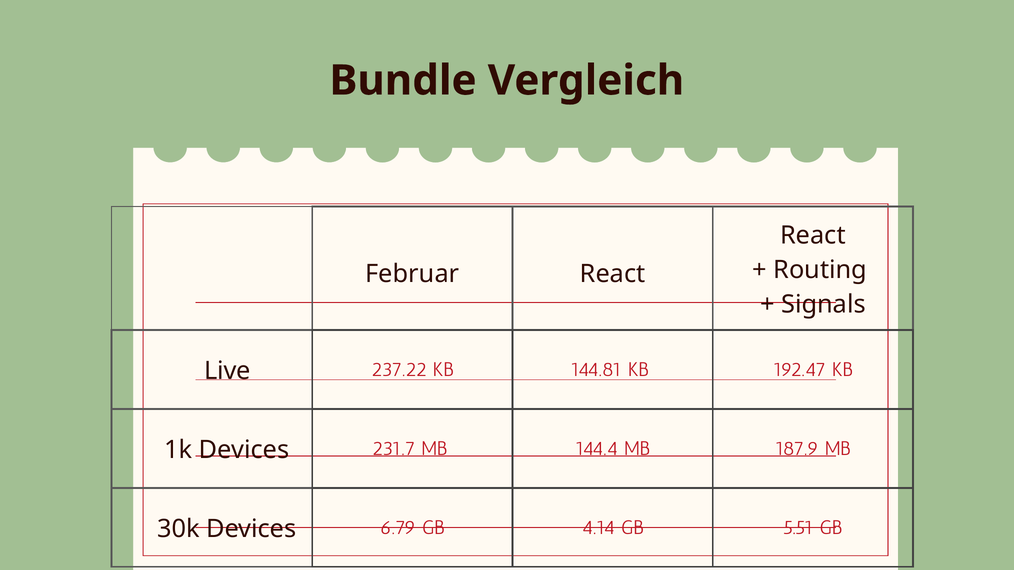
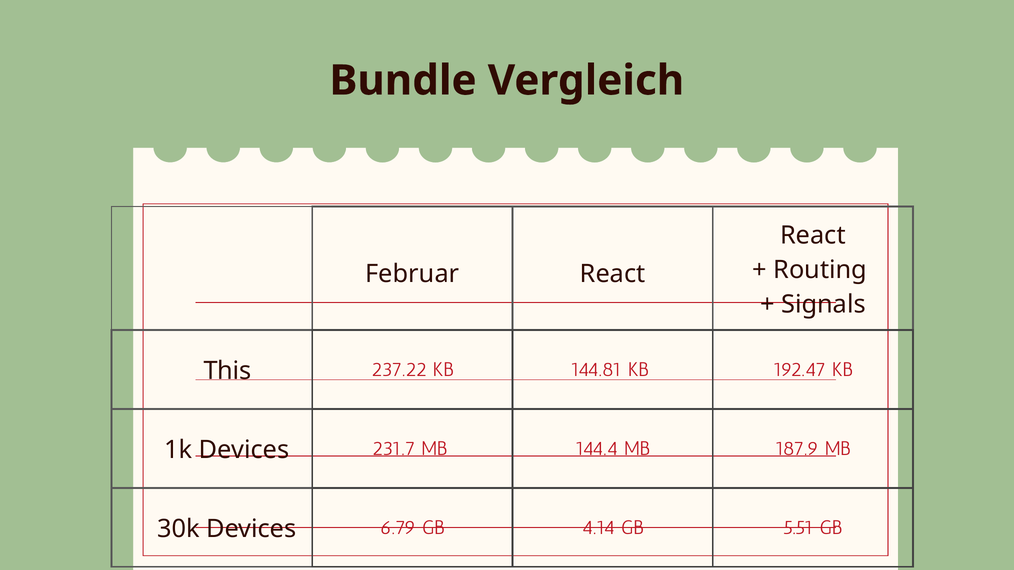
Live: Live -> This
